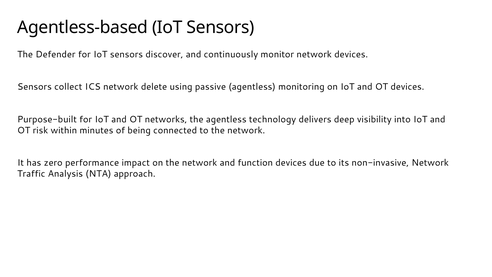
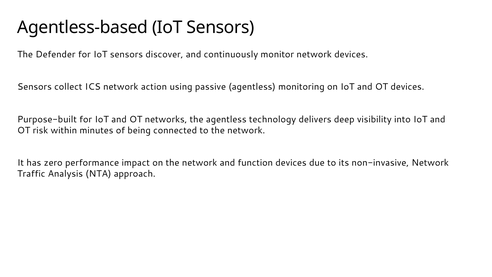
delete: delete -> action
